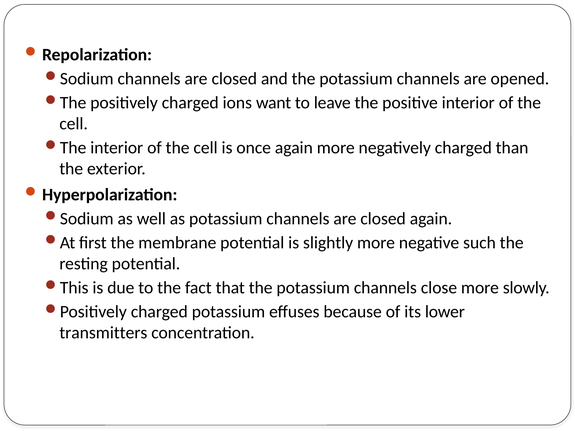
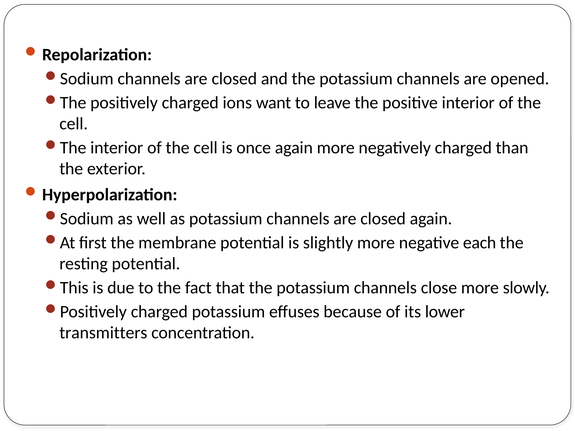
such: such -> each
